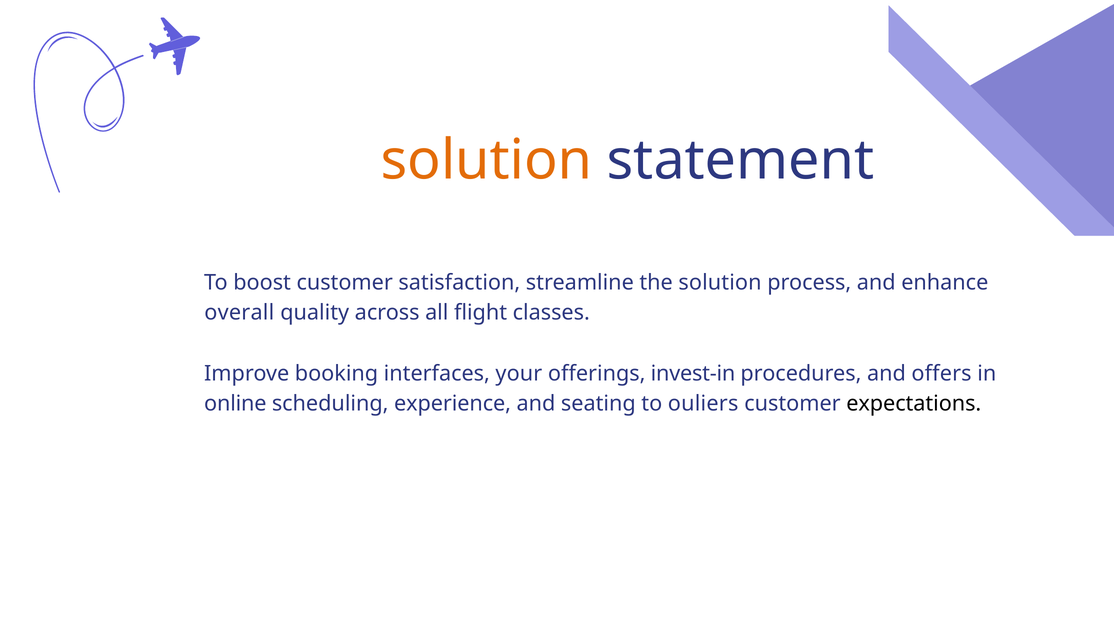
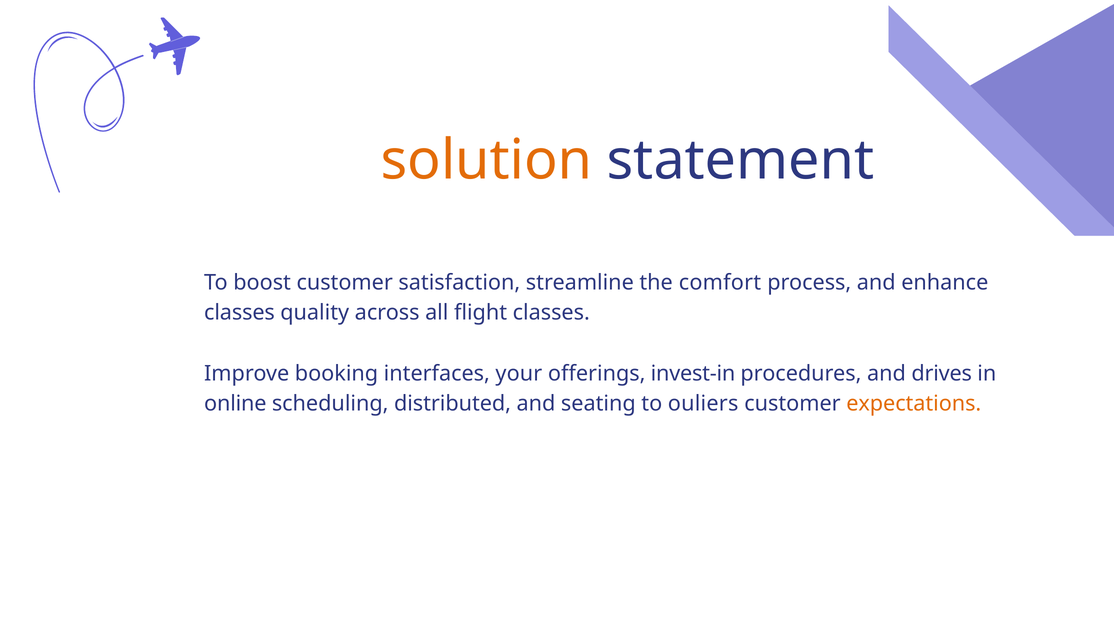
the solution: solution -> comfort
overall at (239, 313): overall -> classes
offers: offers -> drives
experience: experience -> distributed
expectations colour: black -> orange
